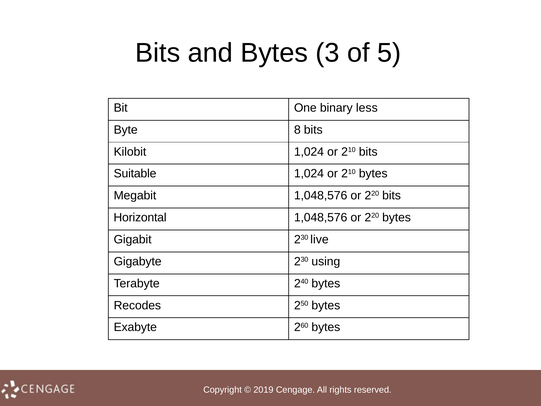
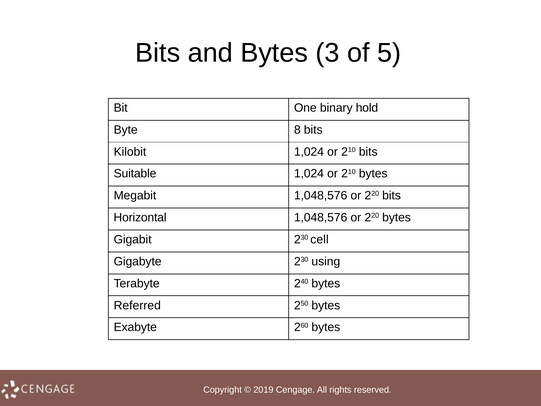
less: less -> hold
live: live -> cell
Recodes: Recodes -> Referred
